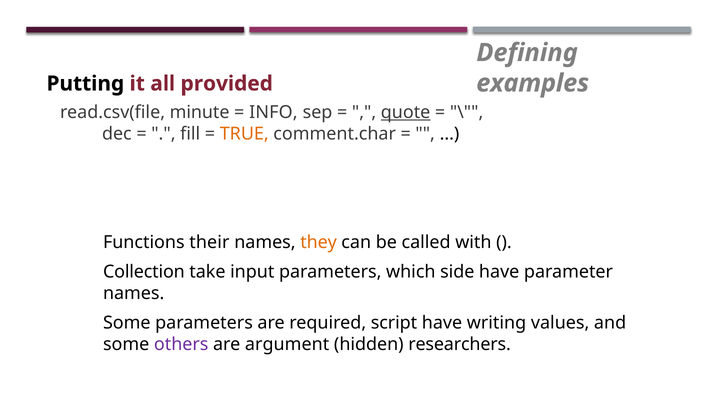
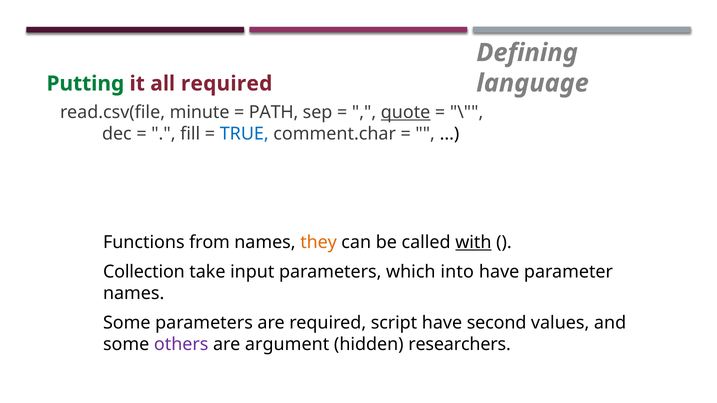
examples: examples -> language
Putting colour: black -> green
all provided: provided -> required
INFO: INFO -> PATH
TRUE colour: orange -> blue
their: their -> from
with underline: none -> present
side: side -> into
writing: writing -> second
